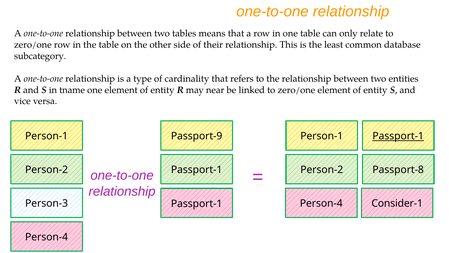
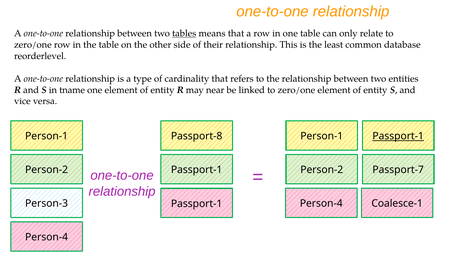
tables underline: none -> present
subcategory: subcategory -> reorderlevel
Passport-9: Passport-9 -> Passport-8
Passport-8: Passport-8 -> Passport-7
Consider-1: Consider-1 -> Coalesce-1
